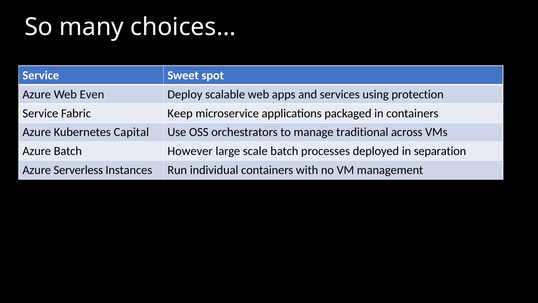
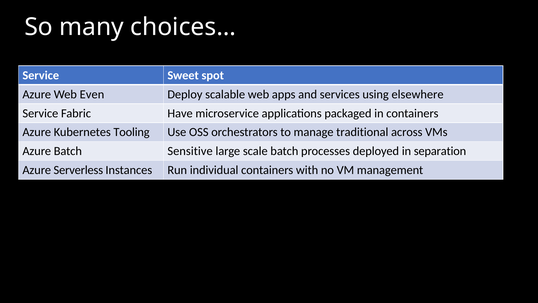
protection: protection -> elsewhere
Keep: Keep -> Have
Capital: Capital -> Tooling
However: However -> Sensitive
